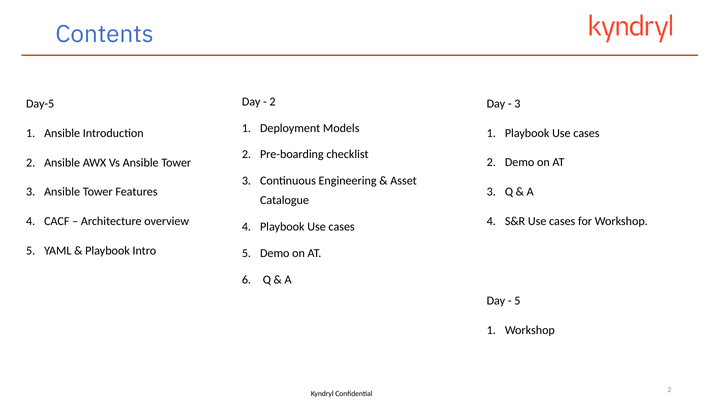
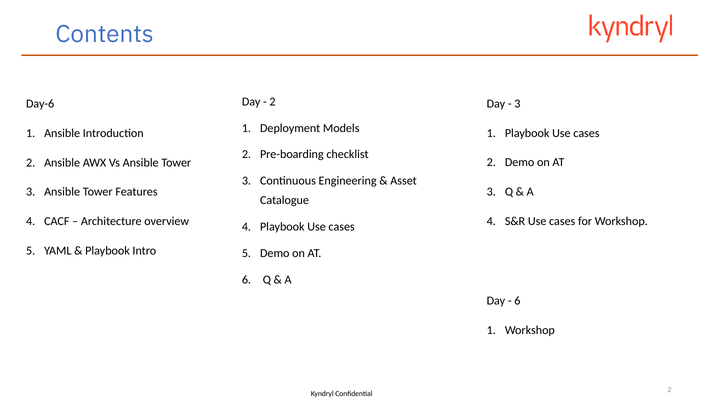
Day-5: Day-5 -> Day-6
5 at (517, 301): 5 -> 6
